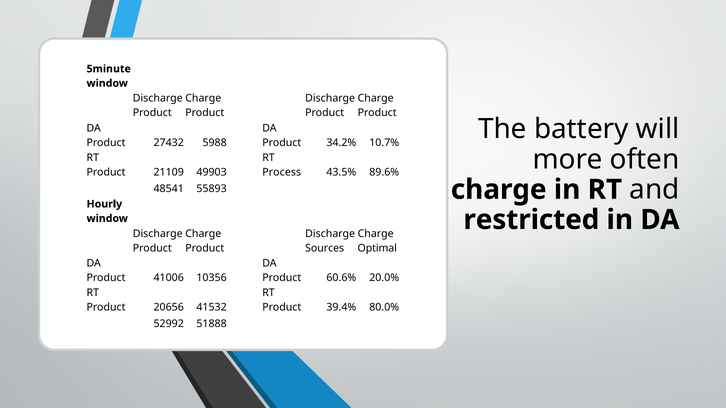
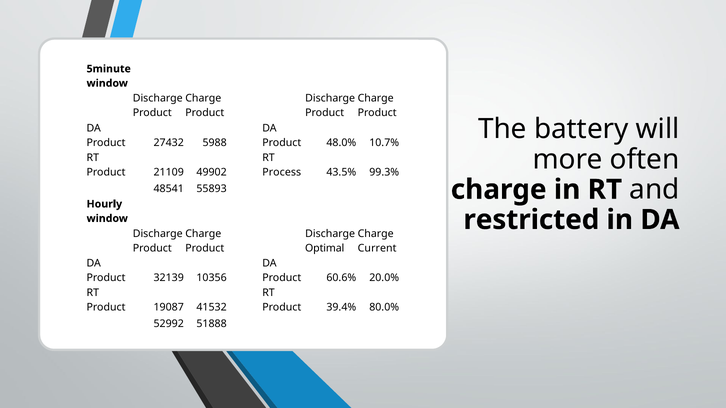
34.2%: 34.2% -> 48.0%
49903: 49903 -> 49902
89.6%: 89.6% -> 99.3%
Sources: Sources -> Optimal
Optimal: Optimal -> Current
41006: 41006 -> 32139
20656: 20656 -> 19087
